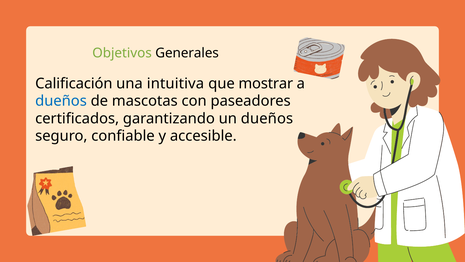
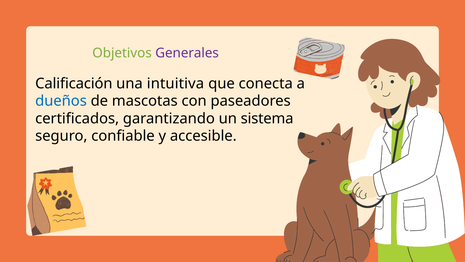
Generales colour: black -> purple
mostrar: mostrar -> conecta
un dueños: dueños -> sistema
